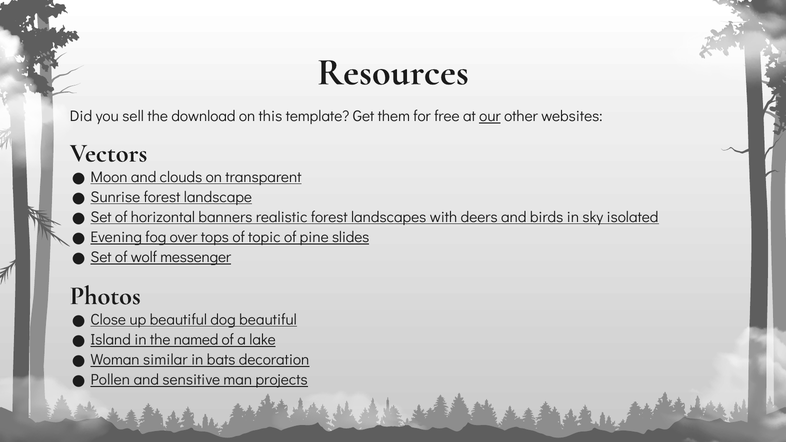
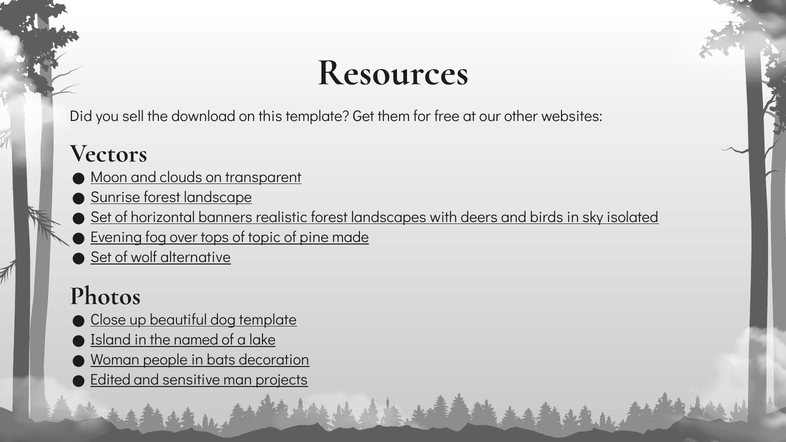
our underline: present -> none
slides: slides -> made
messenger: messenger -> alternative
dog beautiful: beautiful -> template
similar: similar -> people
Pollen: Pollen -> Edited
